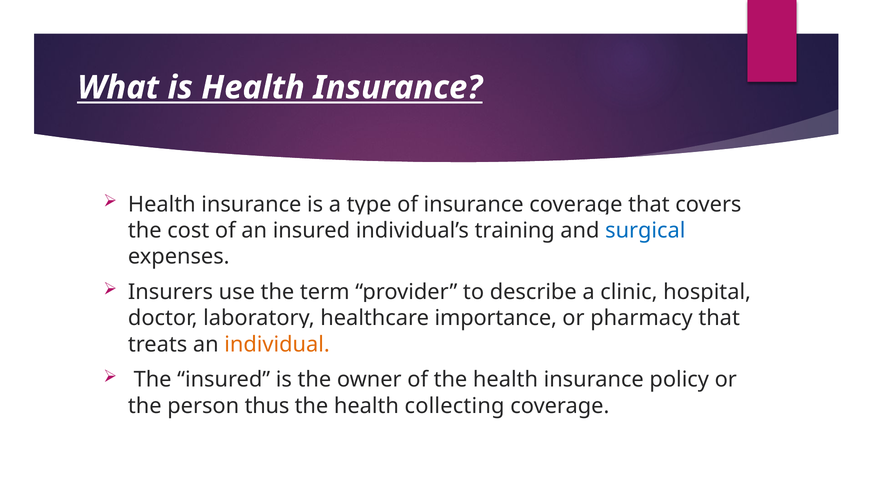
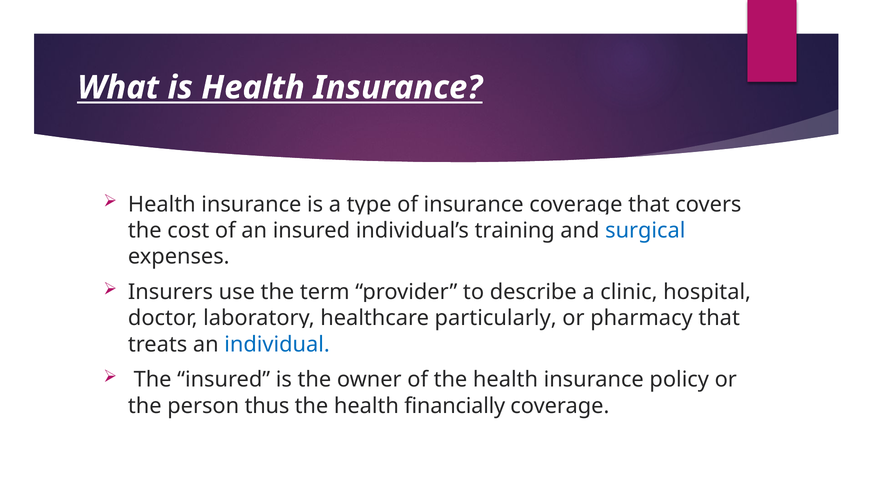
importance: importance -> particularly
individual colour: orange -> blue
collecting: collecting -> financially
